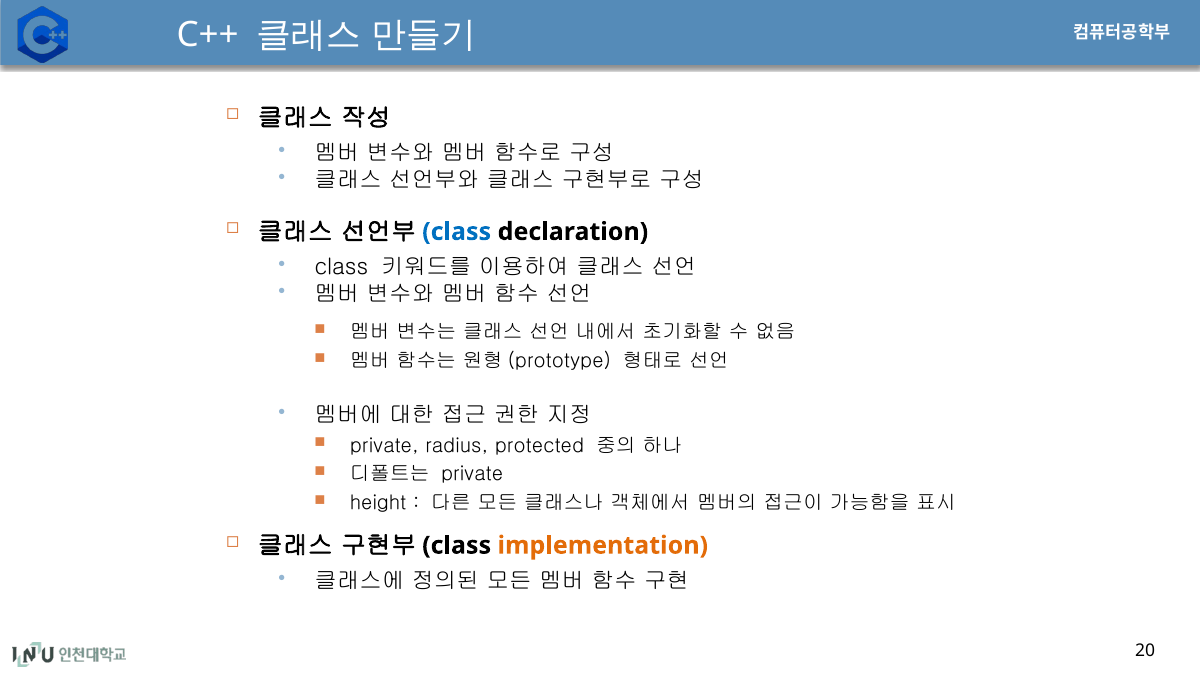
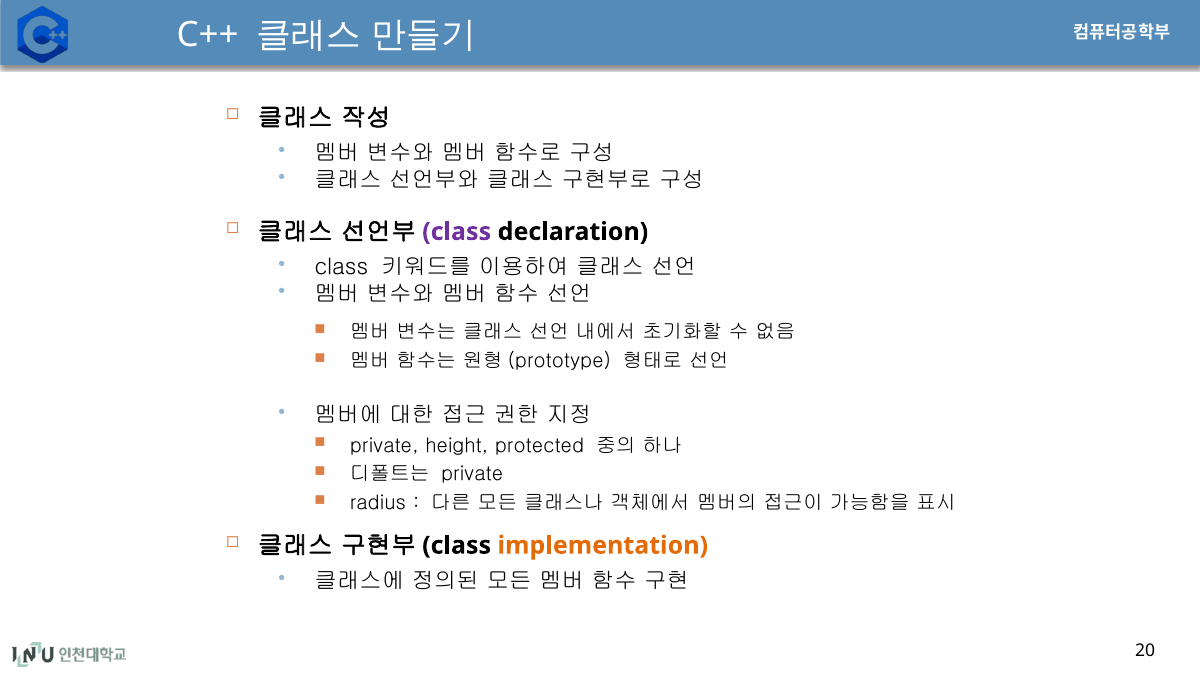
class at (457, 232) colour: blue -> purple
radius: radius -> height
height: height -> radius
